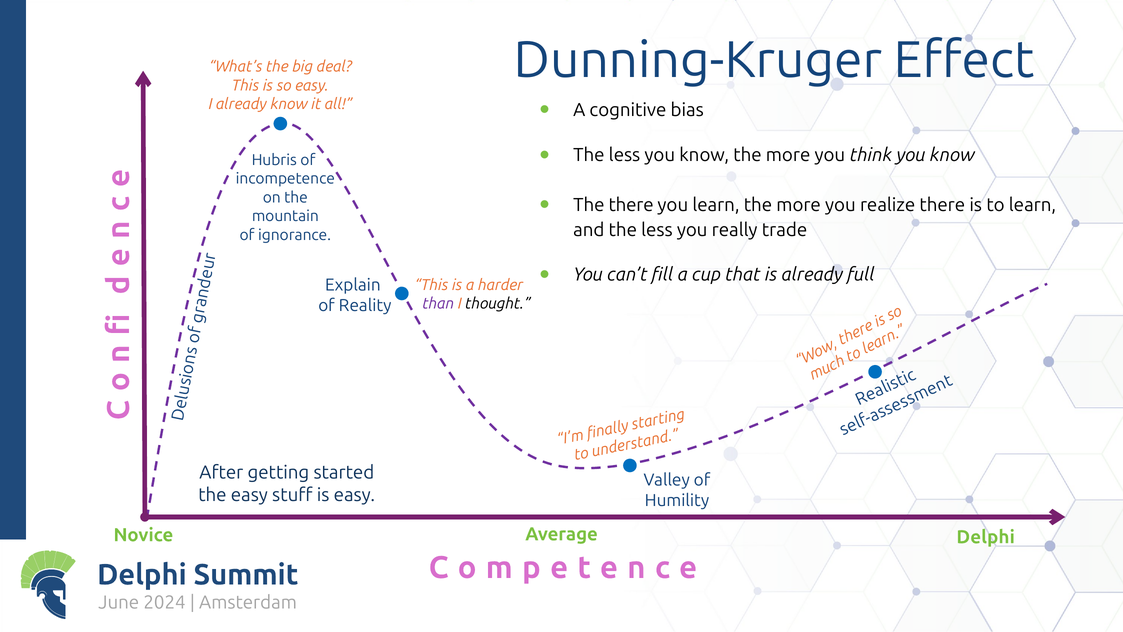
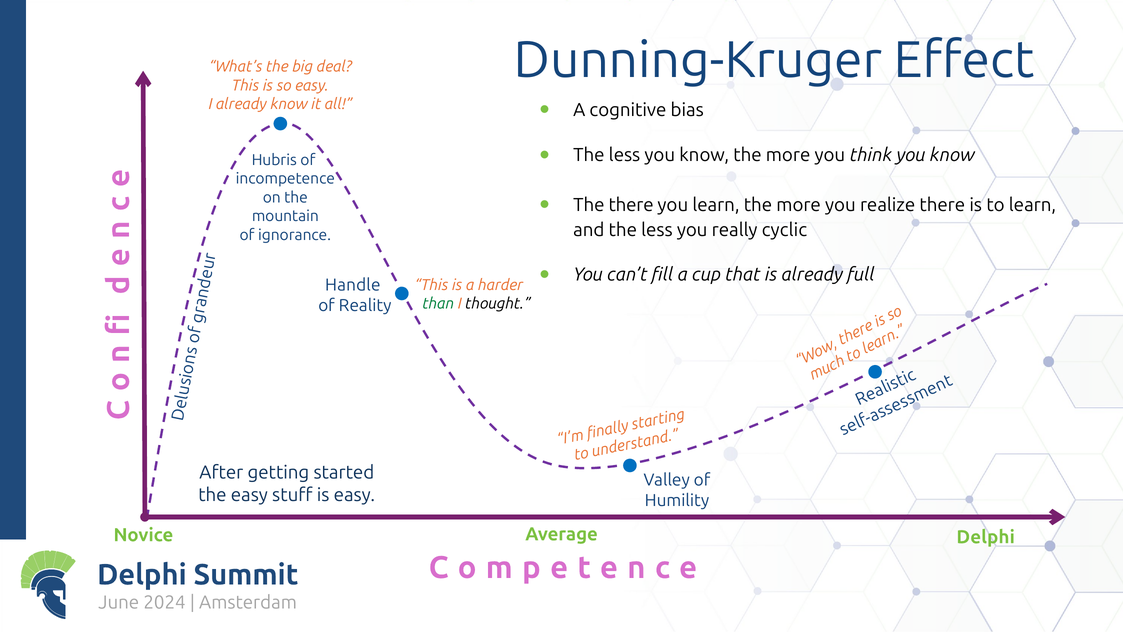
trade: trade -> cyclic
Explain: Explain -> Handle
than colour: purple -> green
